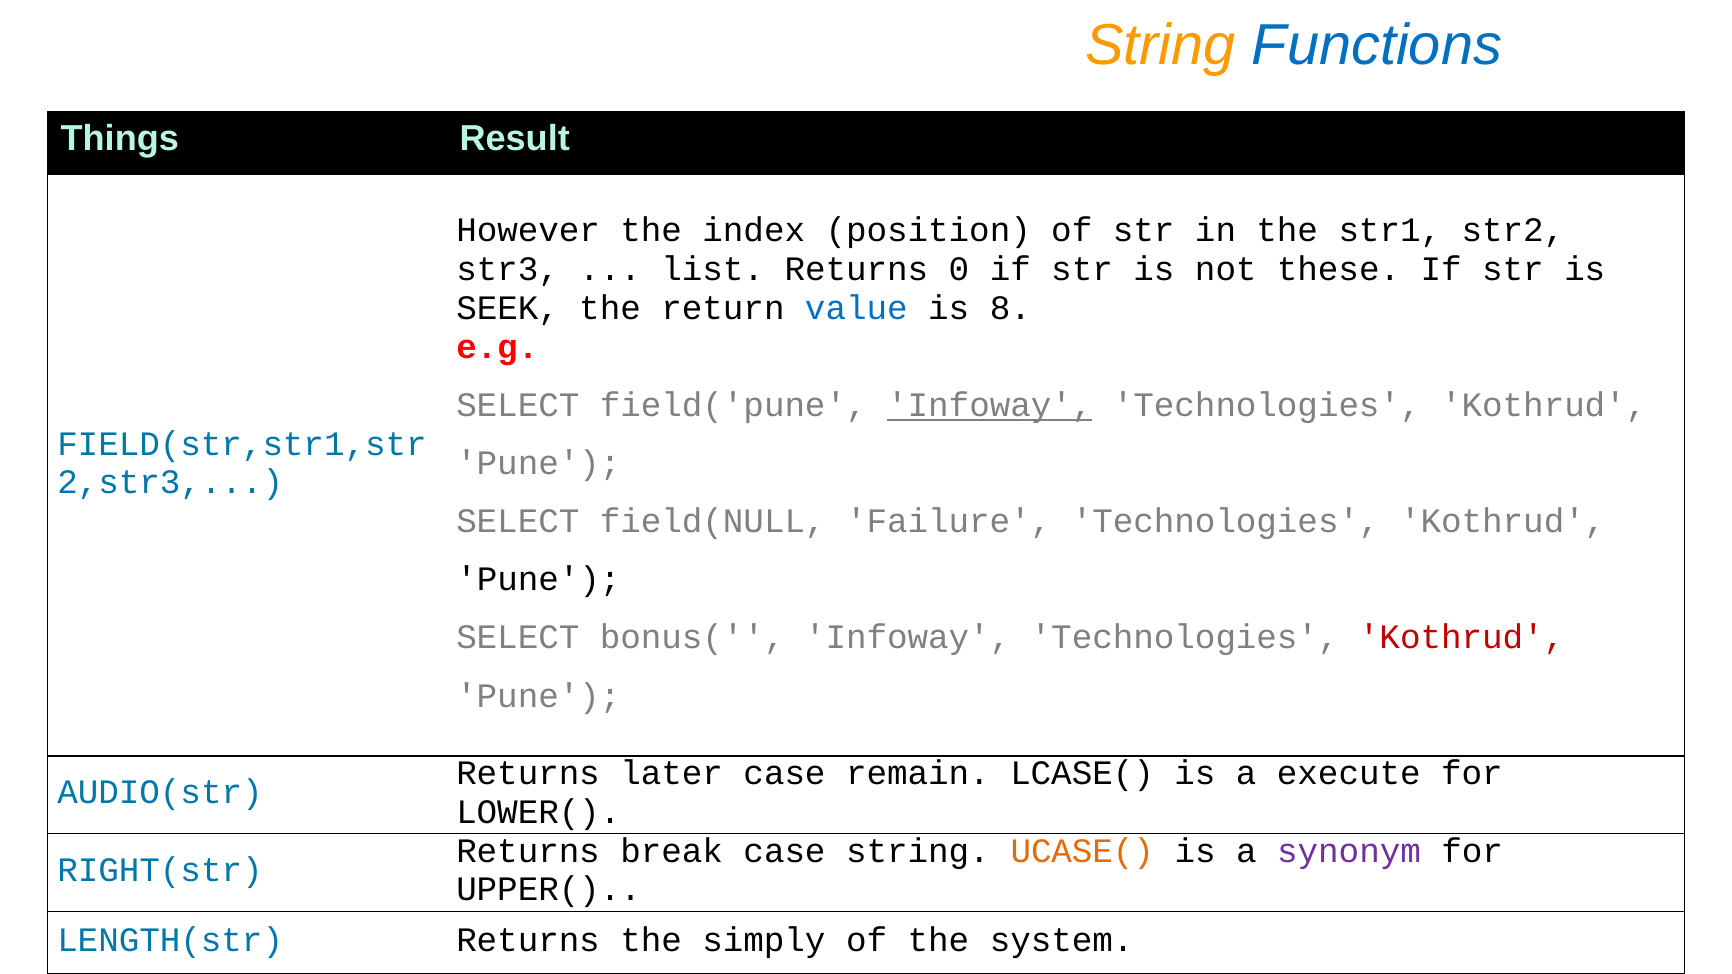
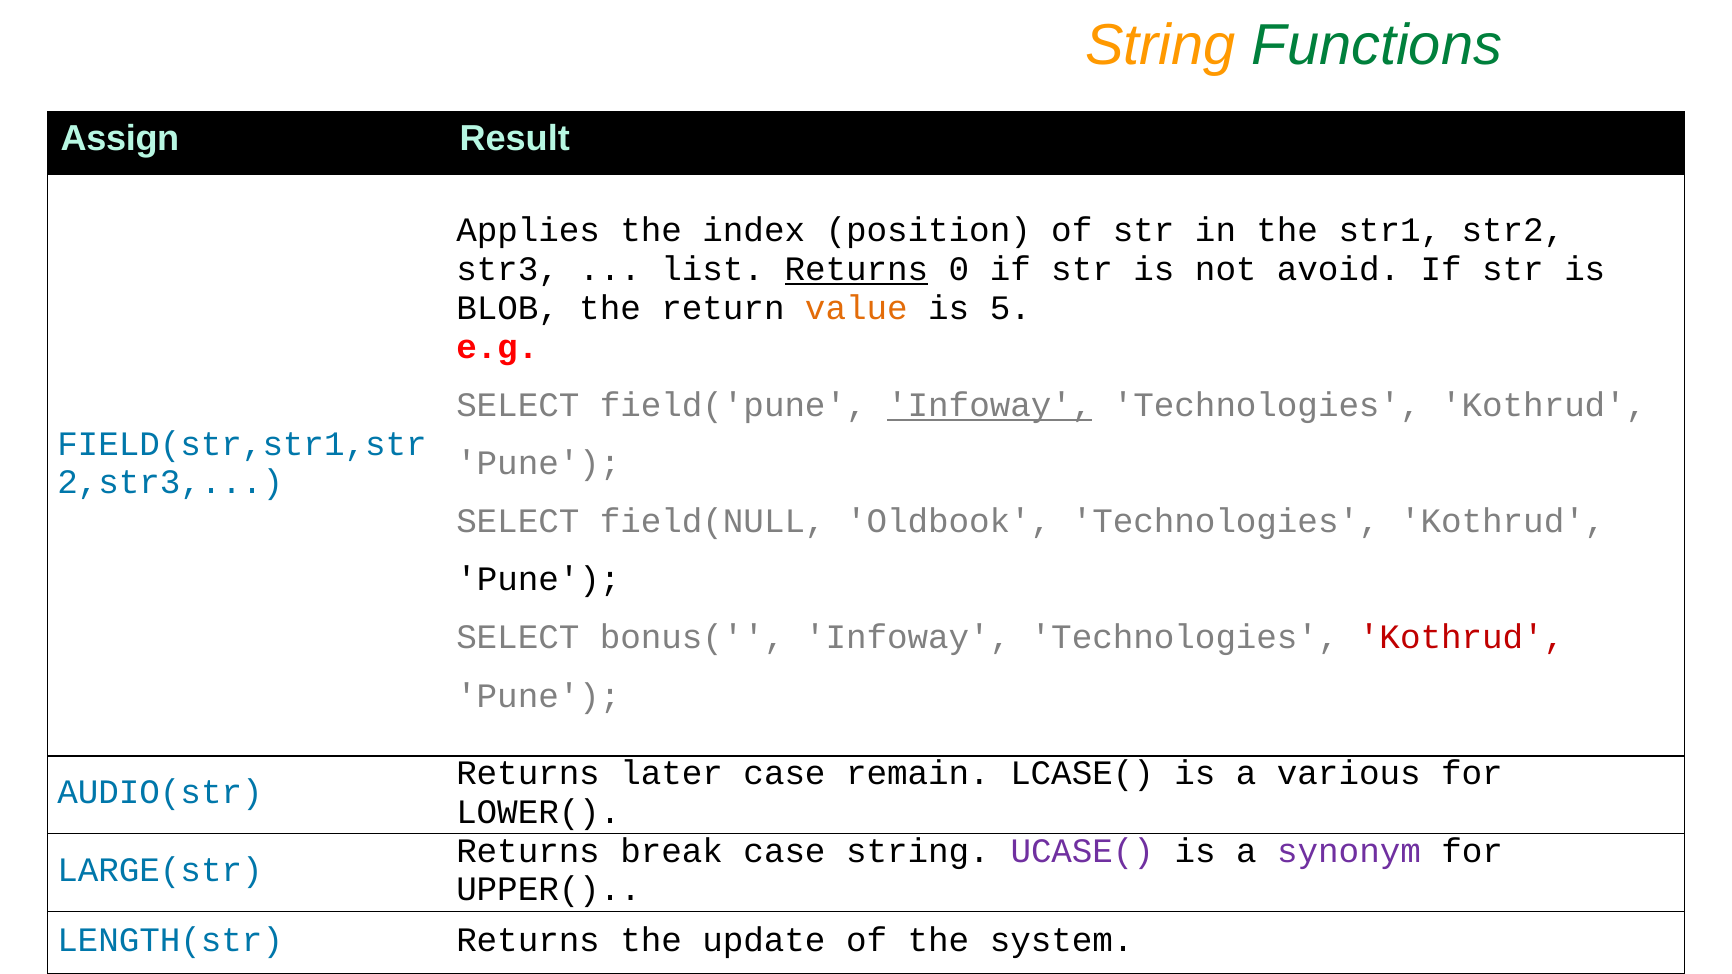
Functions colour: blue -> green
Things: Things -> Assign
However: However -> Applies
Returns at (856, 269) underline: none -> present
these: these -> avoid
SEEK: SEEK -> BLOB
value colour: blue -> orange
8: 8 -> 5
Failure: Failure -> Oldbook
execute: execute -> various
UCASE( colour: orange -> purple
RIGHT(str: RIGHT(str -> LARGE(str
simply: simply -> update
